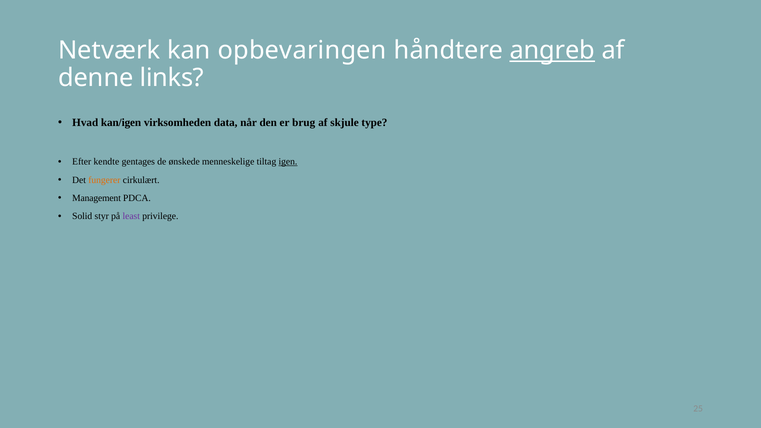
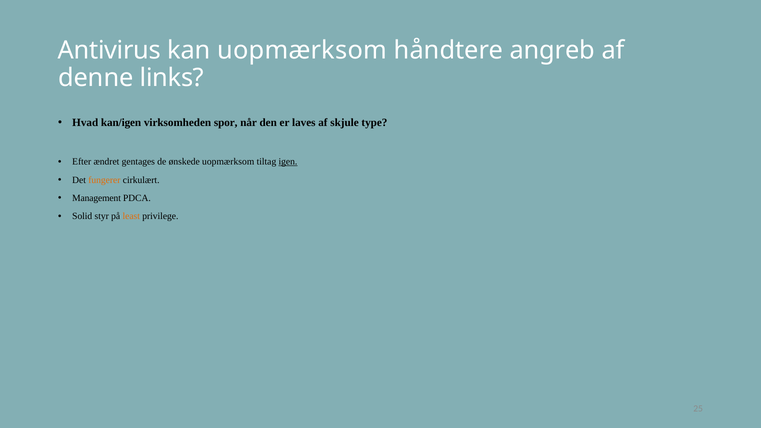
Netværk: Netværk -> Antivirus
kan opbevaringen: opbevaringen -> uopmærksom
angreb underline: present -> none
data: data -> spor
brug: brug -> laves
kendte: kendte -> ændret
ønskede menneskelige: menneskelige -> uopmærksom
least colour: purple -> orange
